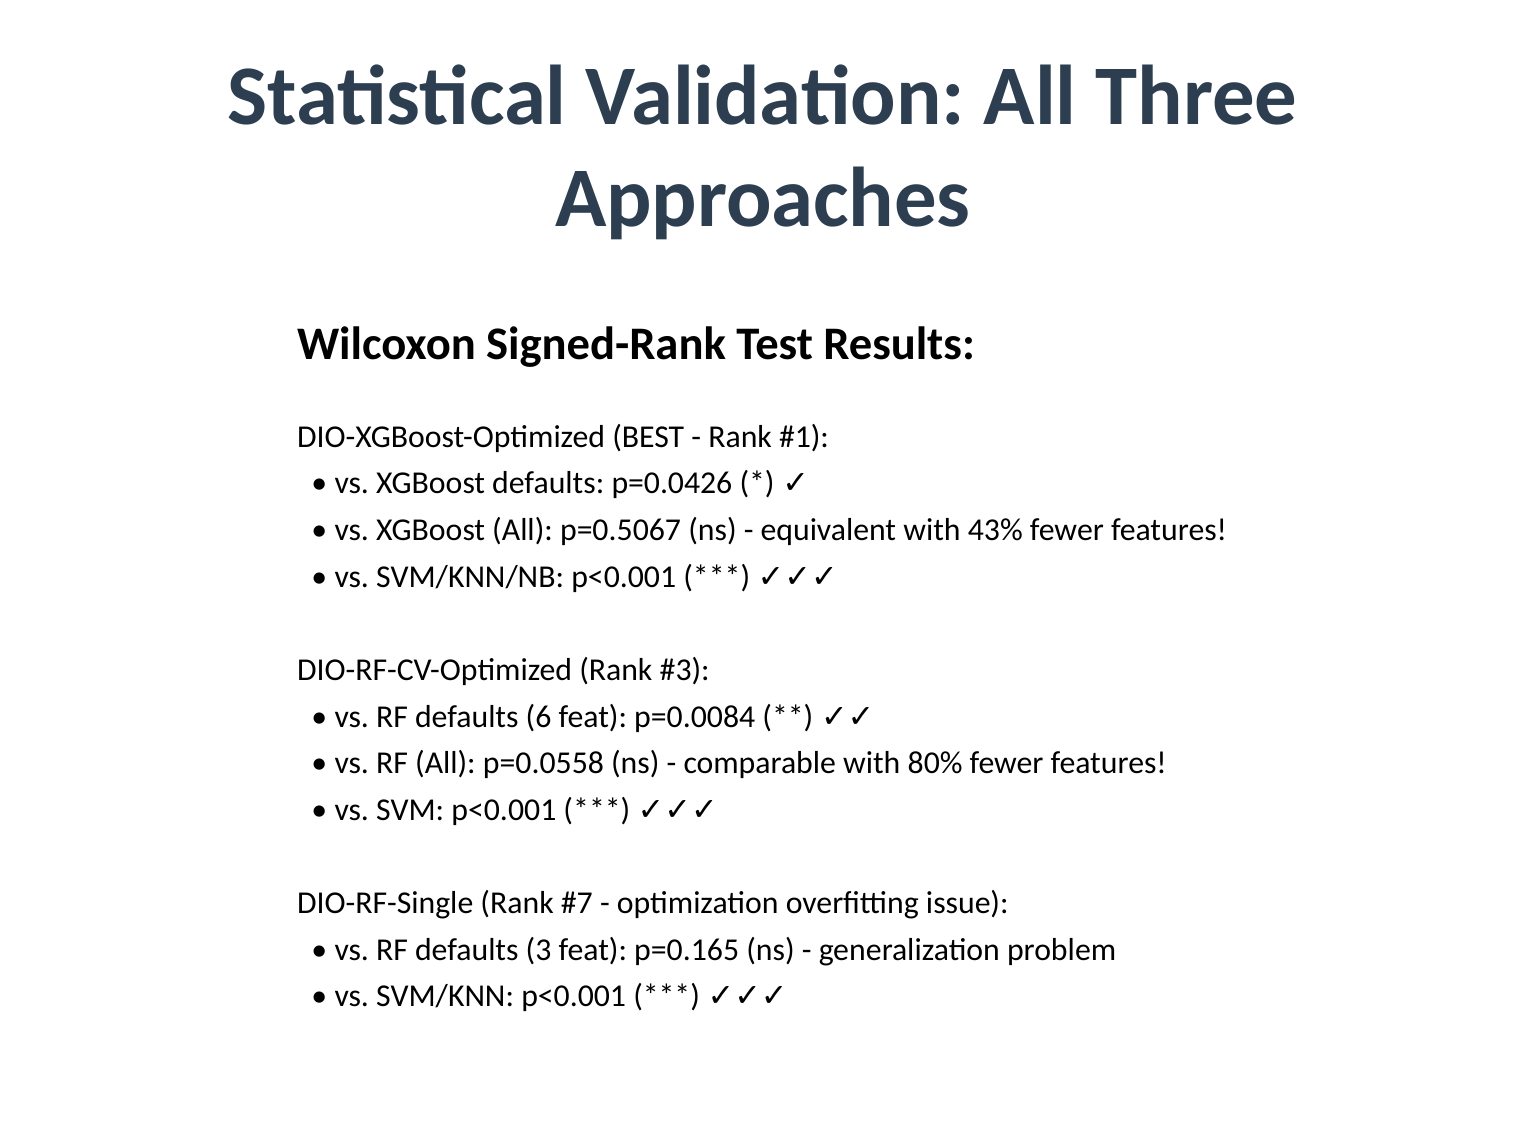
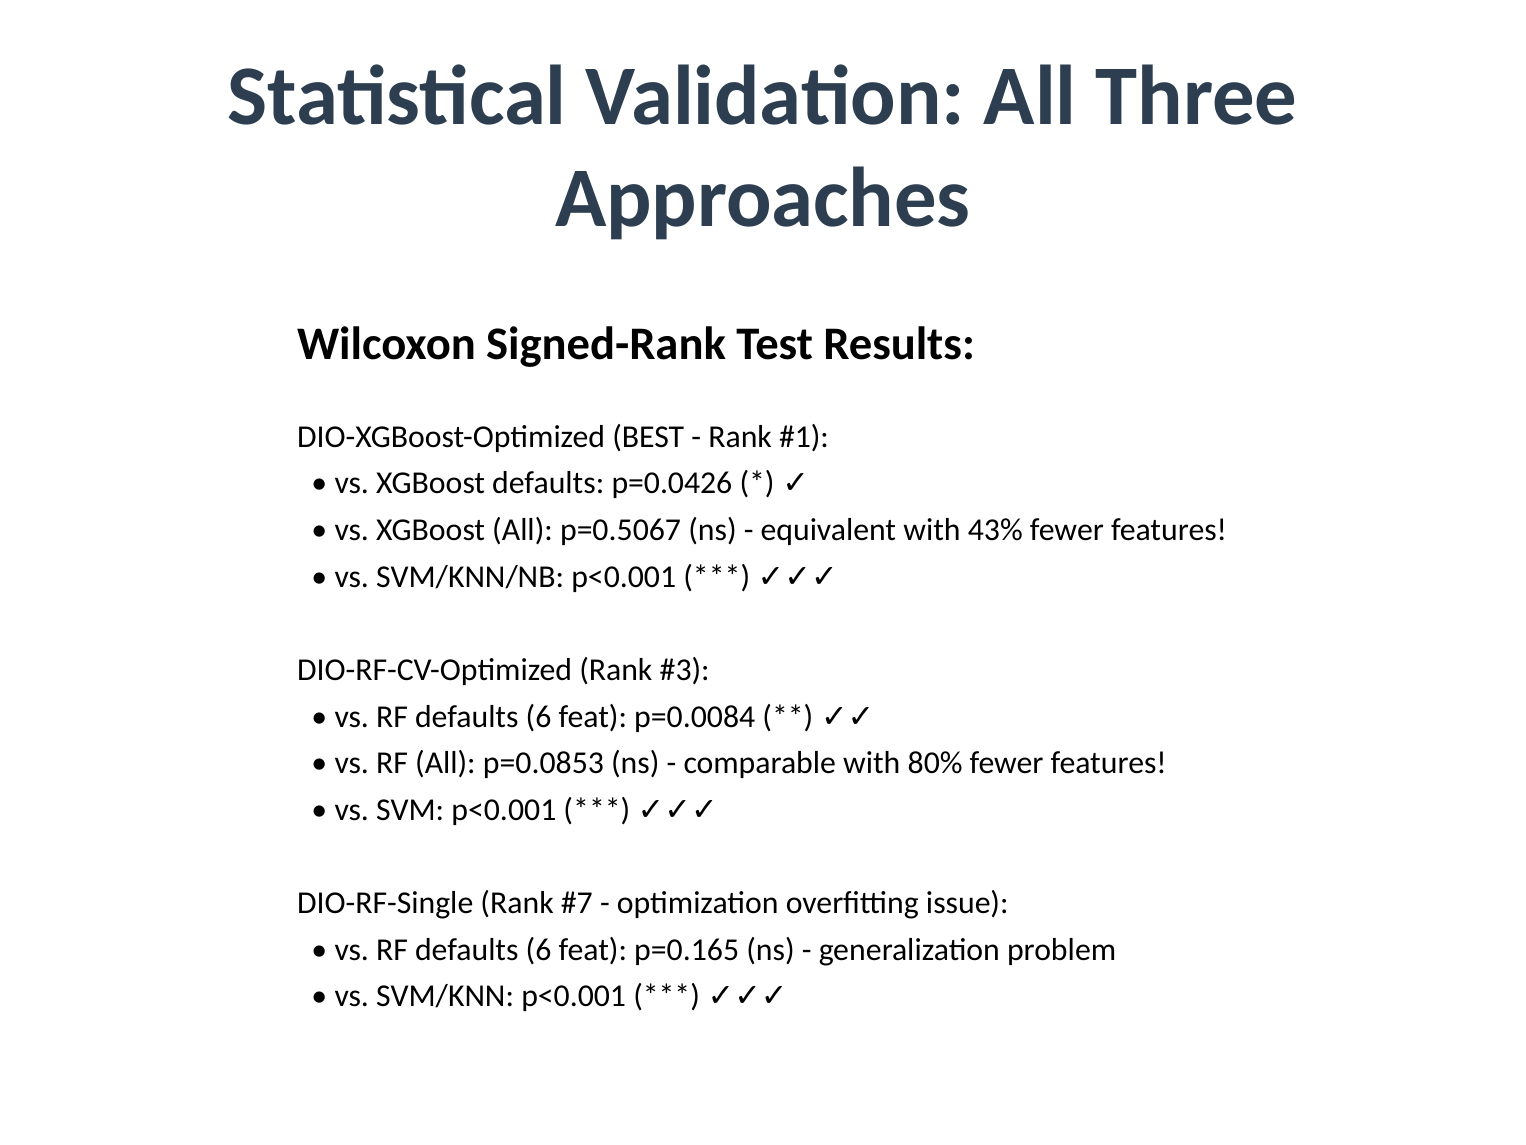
p=0.0558: p=0.0558 -> p=0.0853
3 at (539, 949): 3 -> 6
